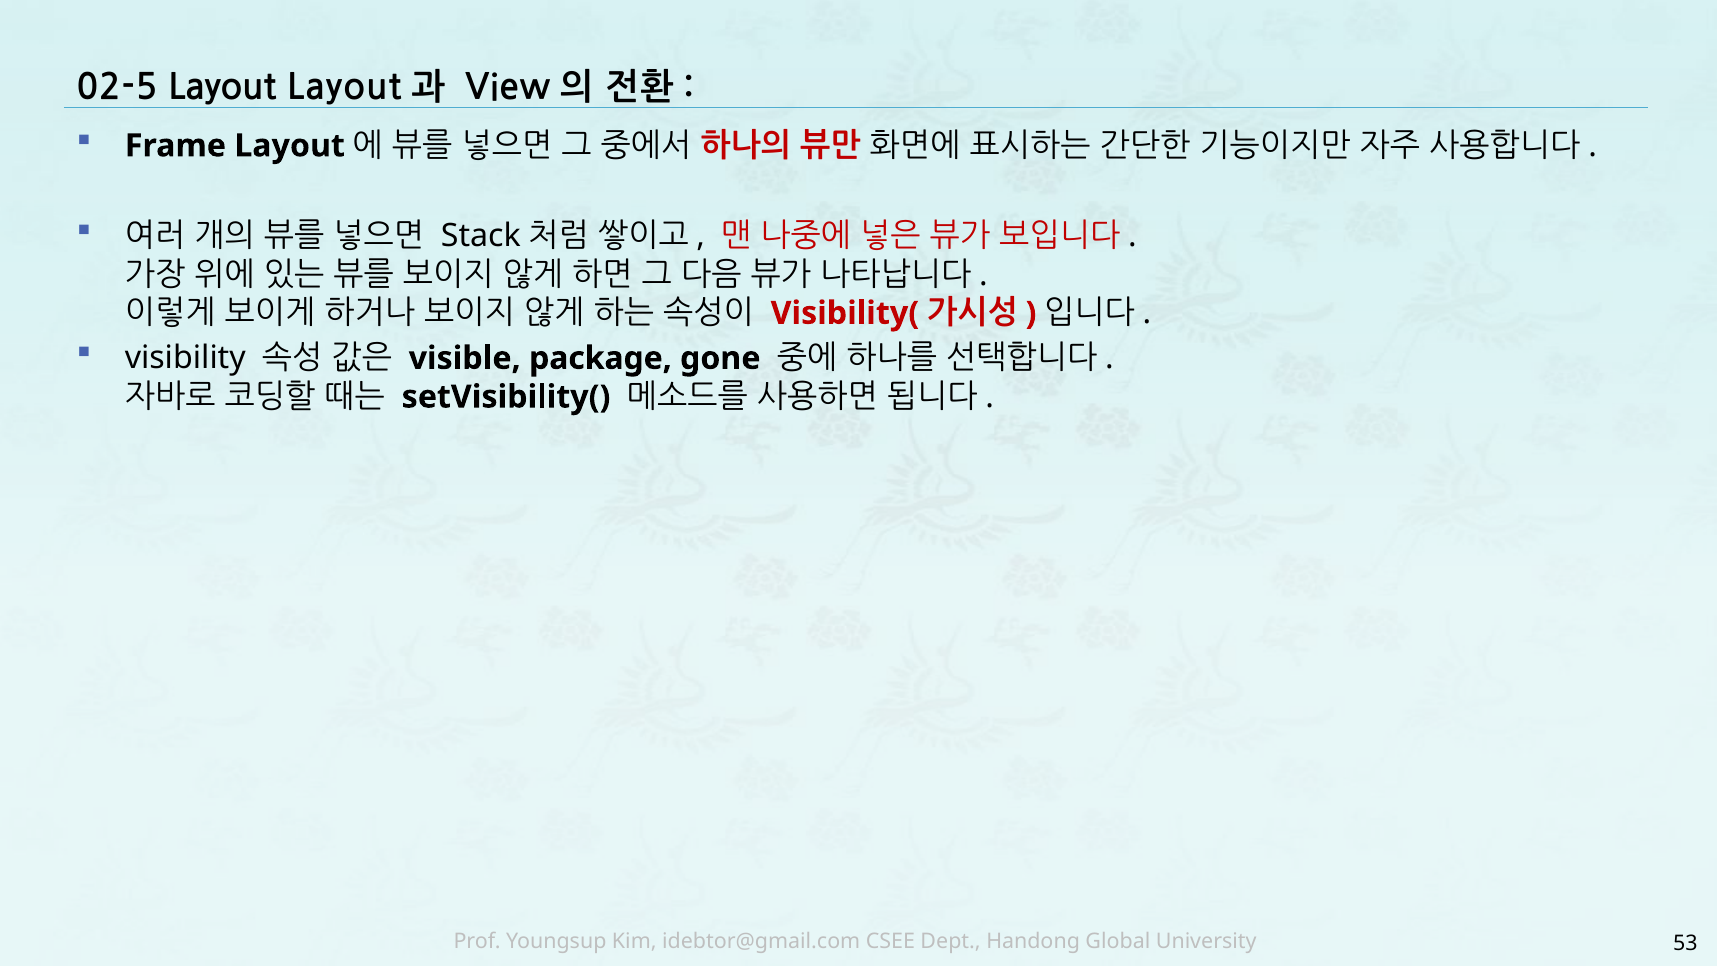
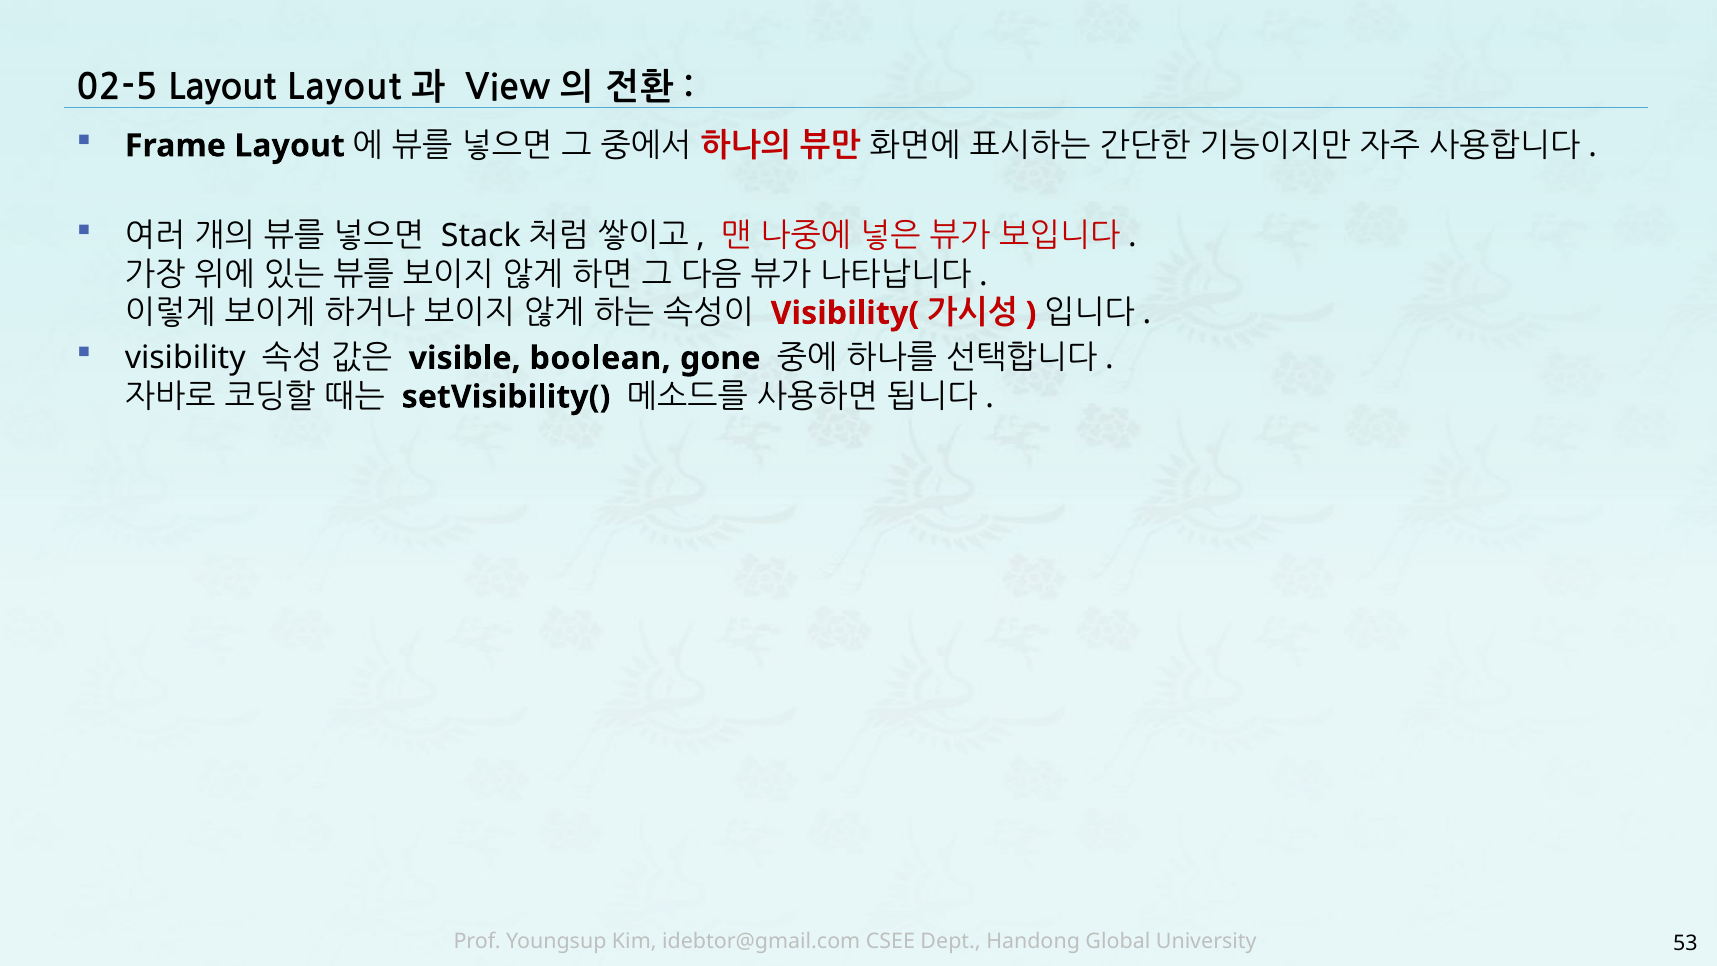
package: package -> boolean
